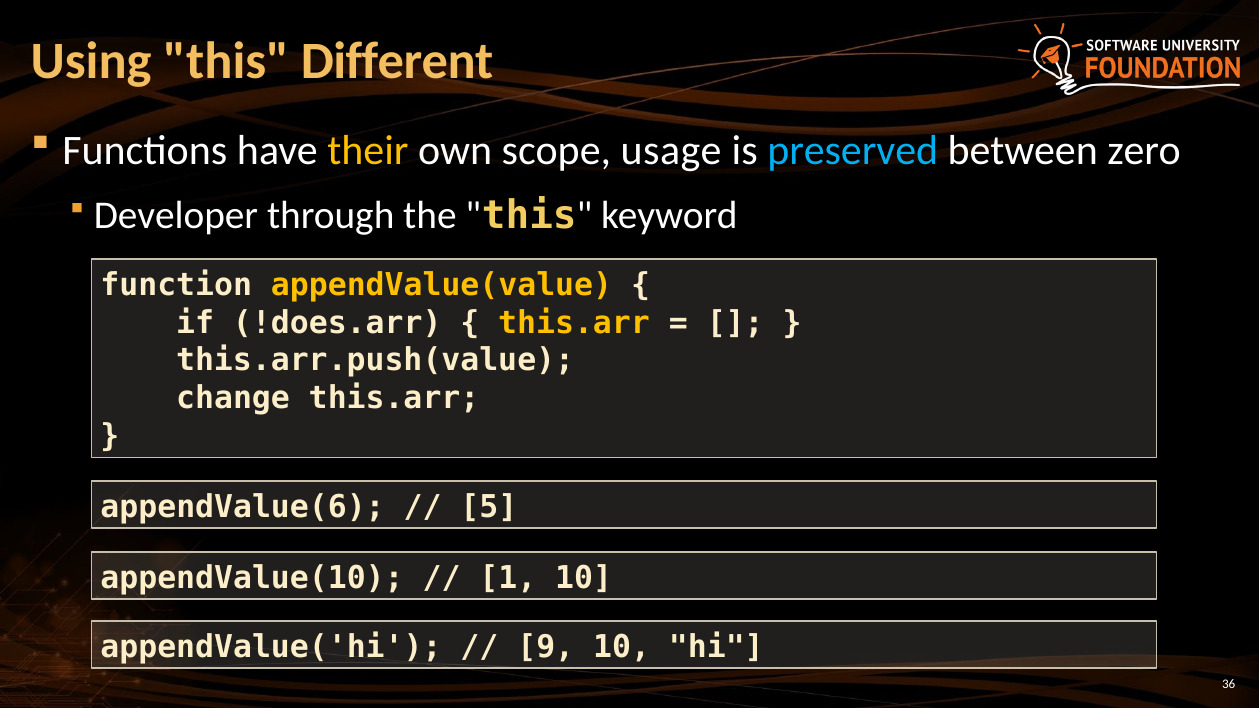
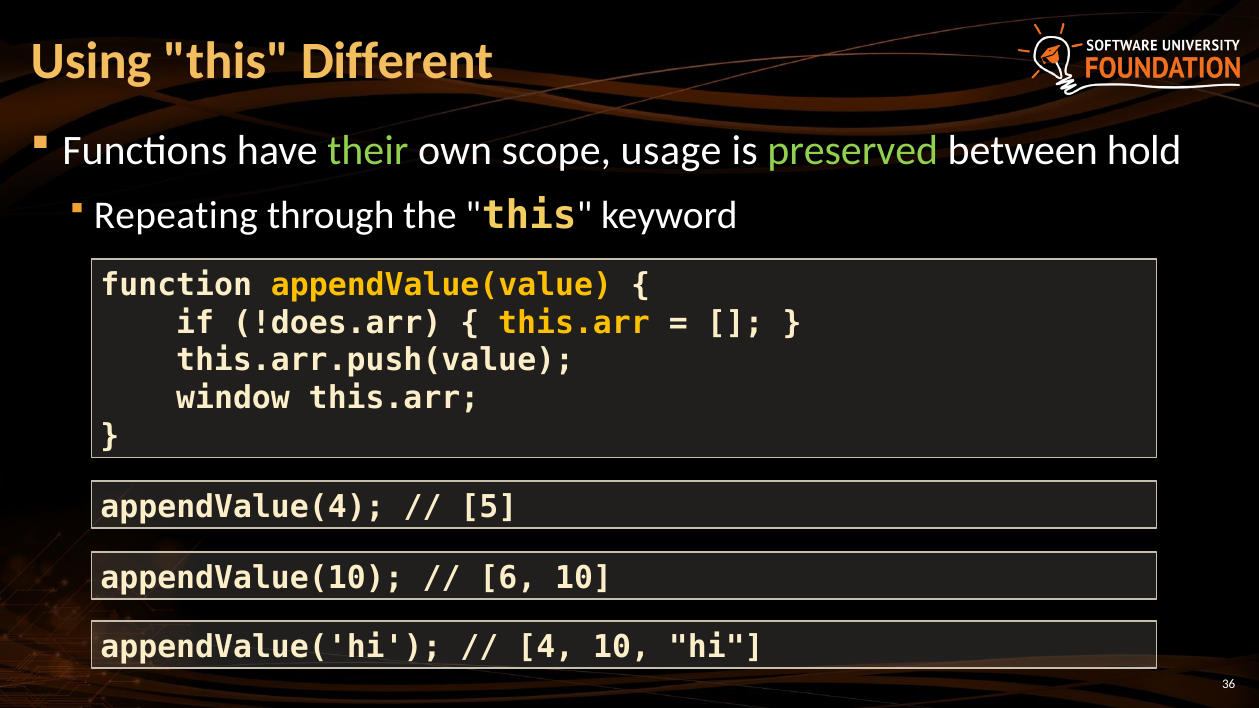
their colour: yellow -> light green
preserved colour: light blue -> light green
zero: zero -> hold
Developer: Developer -> Repeating
change: change -> window
appendValue(6: appendValue(6 -> appendValue(4
1: 1 -> 6
9: 9 -> 4
